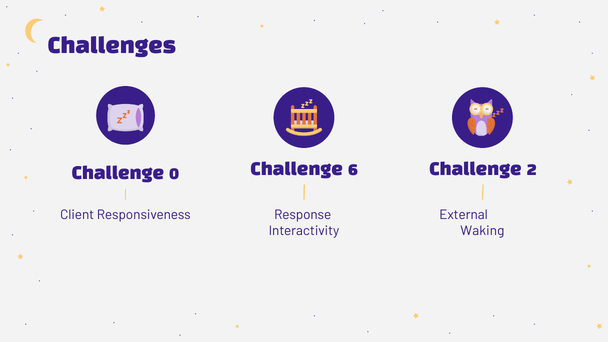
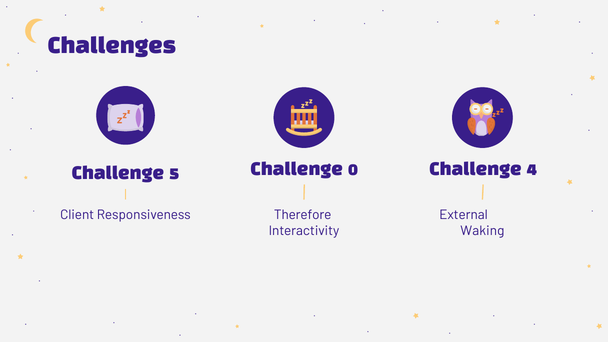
6: 6 -> 0
2: 2 -> 4
0: 0 -> 5
Response: Response -> Therefore
